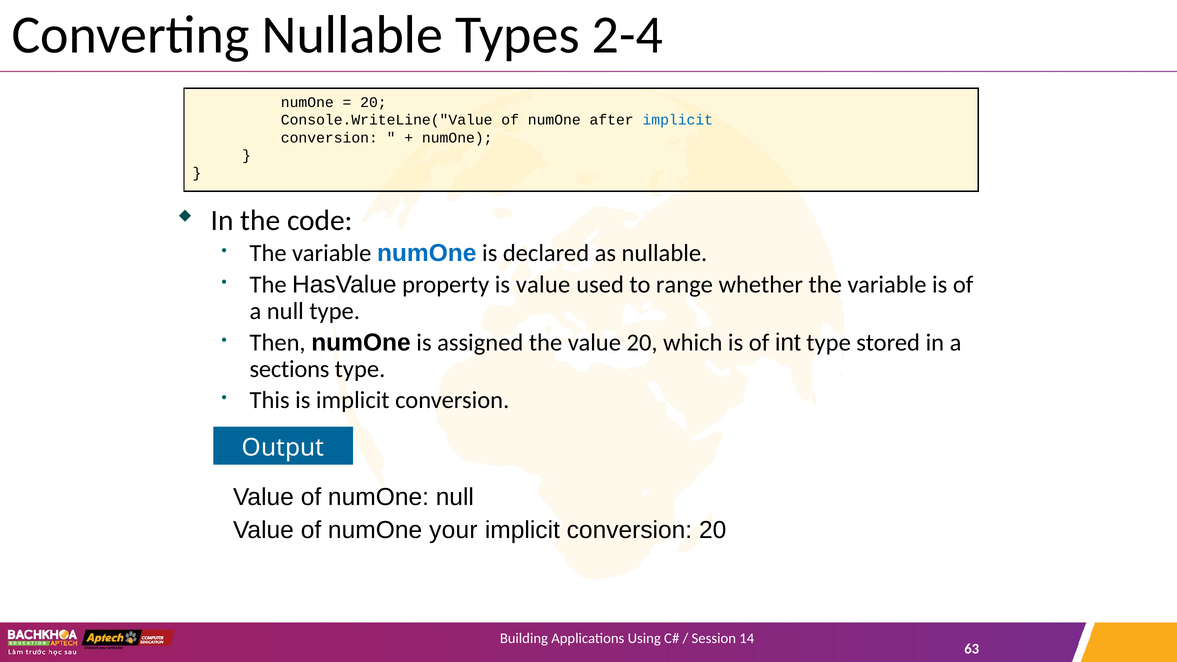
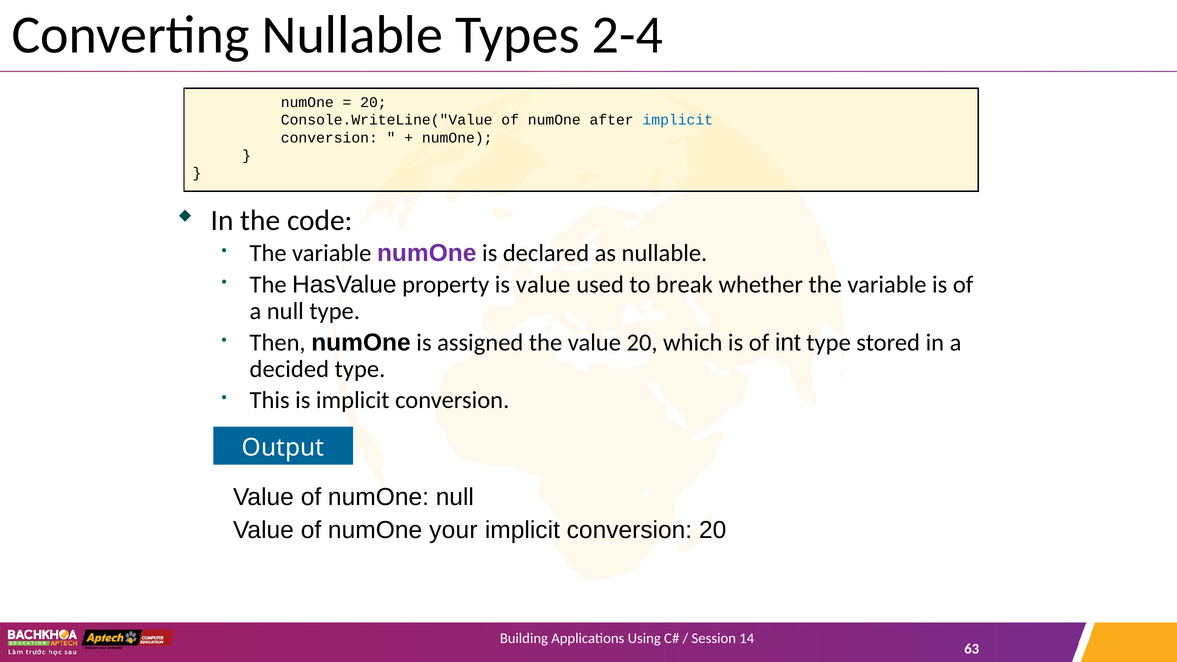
numOne at (427, 253) colour: blue -> purple
range: range -> break
sections: sections -> decided
